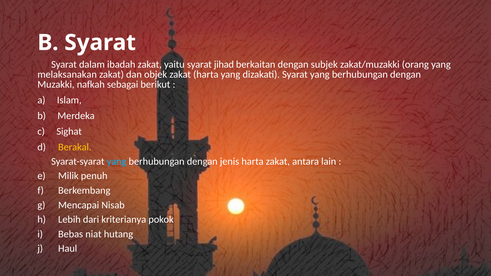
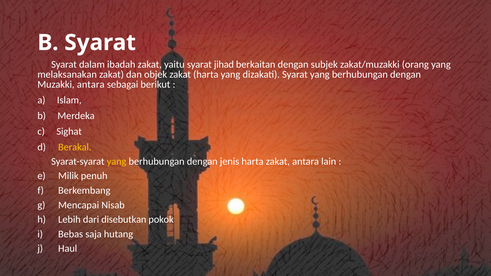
Muzakki nafkah: nafkah -> antara
yang at (117, 162) colour: light blue -> yellow
kriterianya: kriterianya -> disebutkan
niat: niat -> saja
